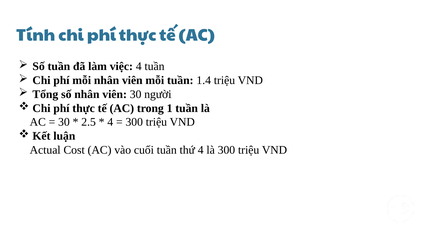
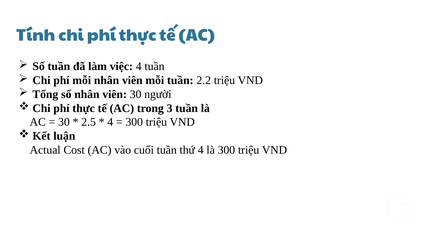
1.4: 1.4 -> 2.2
1: 1 -> 3
